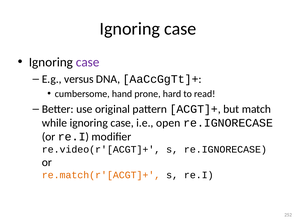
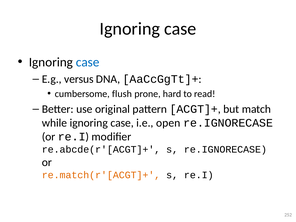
case at (88, 62) colour: purple -> blue
hand: hand -> flush
re.video(r'[ACGT]+: re.video(r'[ACGT]+ -> re.abcde(r'[ACGT]+
